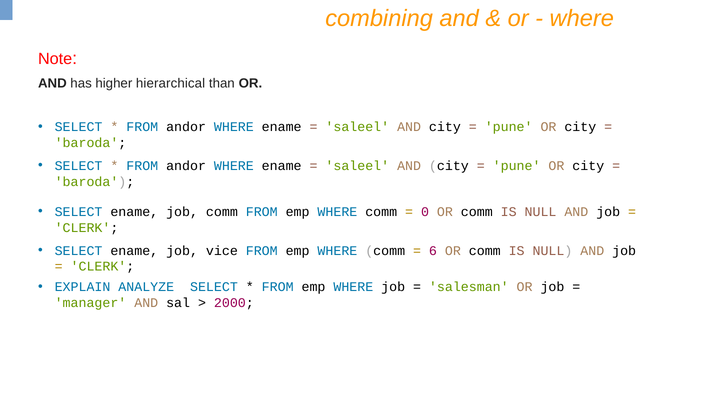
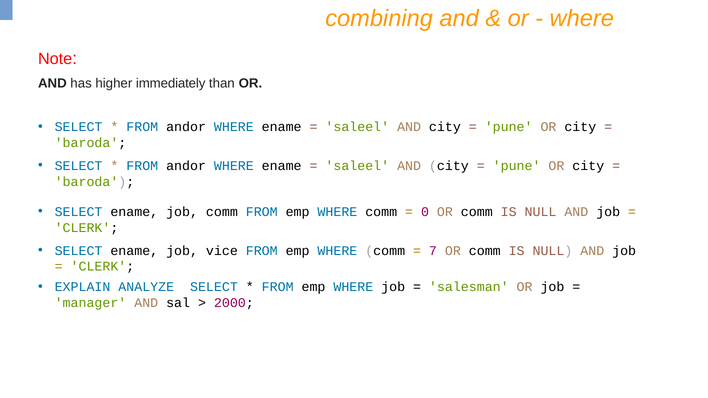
hierarchical: hierarchical -> immediately
6: 6 -> 7
